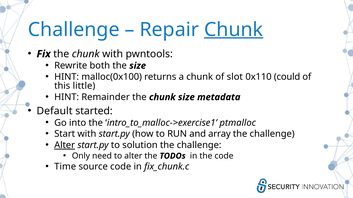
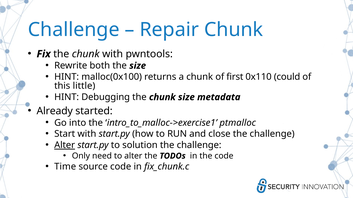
Chunk at (234, 30) underline: present -> none
slot: slot -> first
Remainder: Remainder -> Debugging
Default: Default -> Already
array: array -> close
